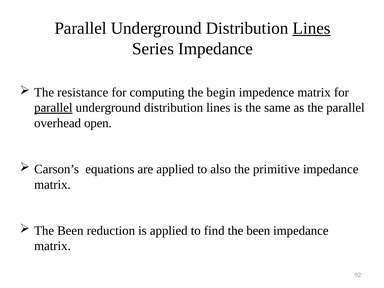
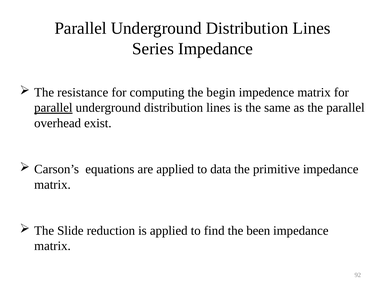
Lines at (312, 28) underline: present -> none
open: open -> exist
also: also -> data
Been at (70, 231): Been -> Slide
